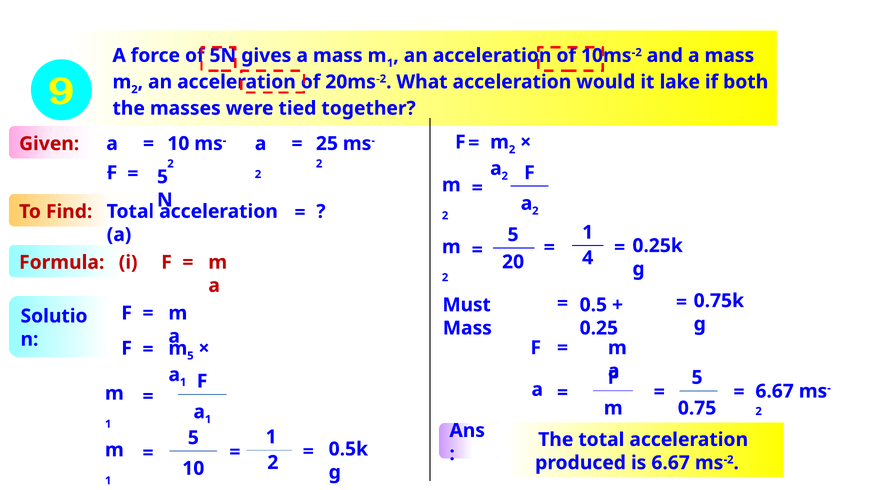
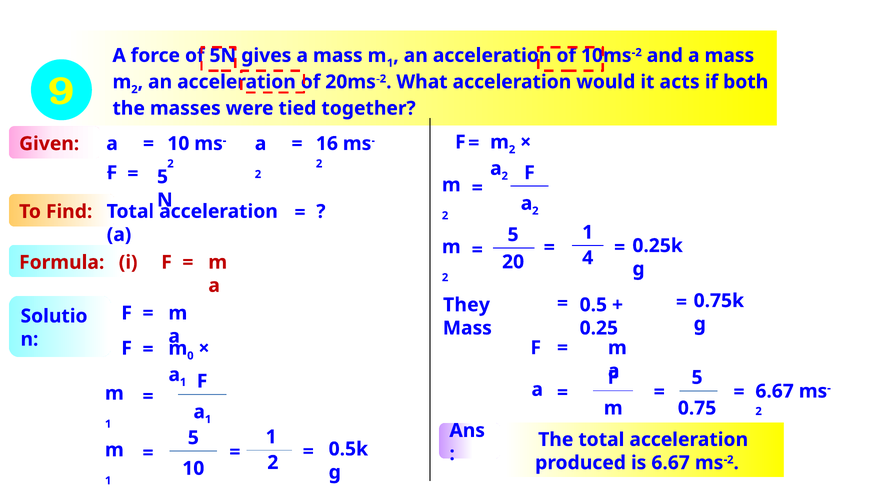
lake: lake -> acts
25: 25 -> 16
Must: Must -> They
5 at (190, 356): 5 -> 0
